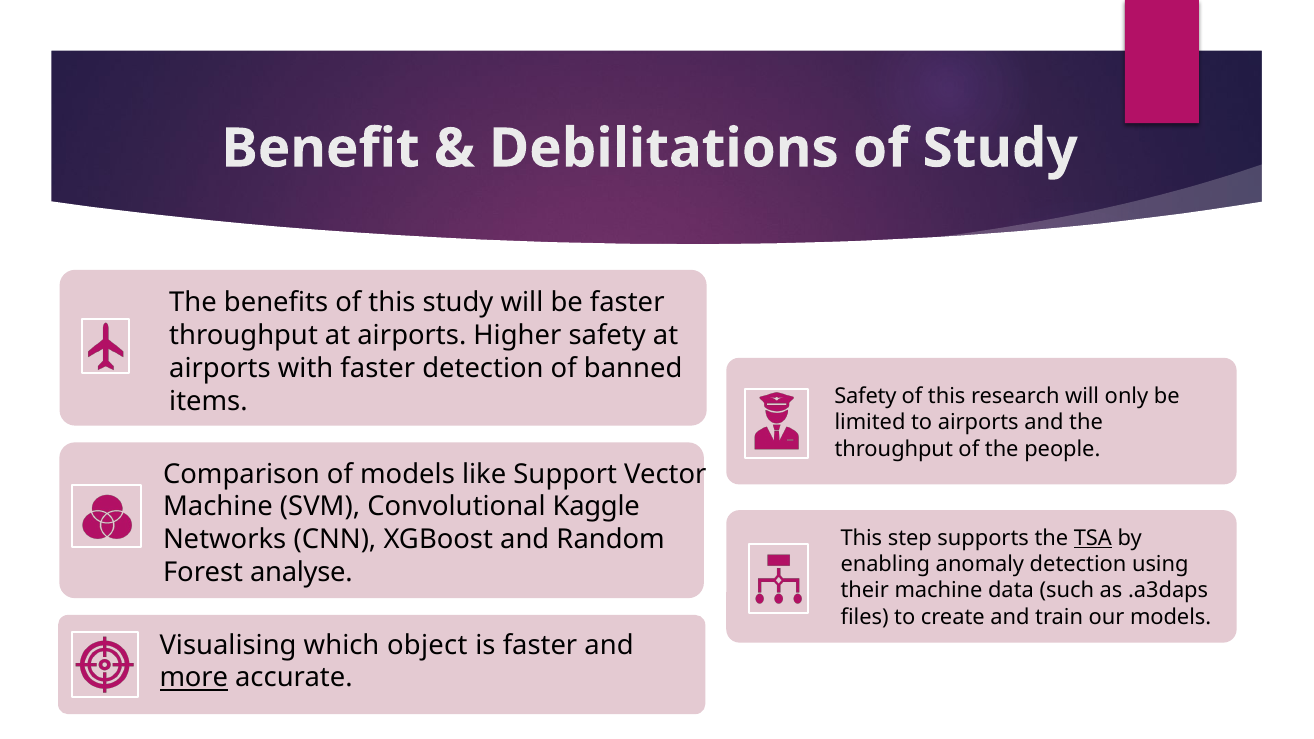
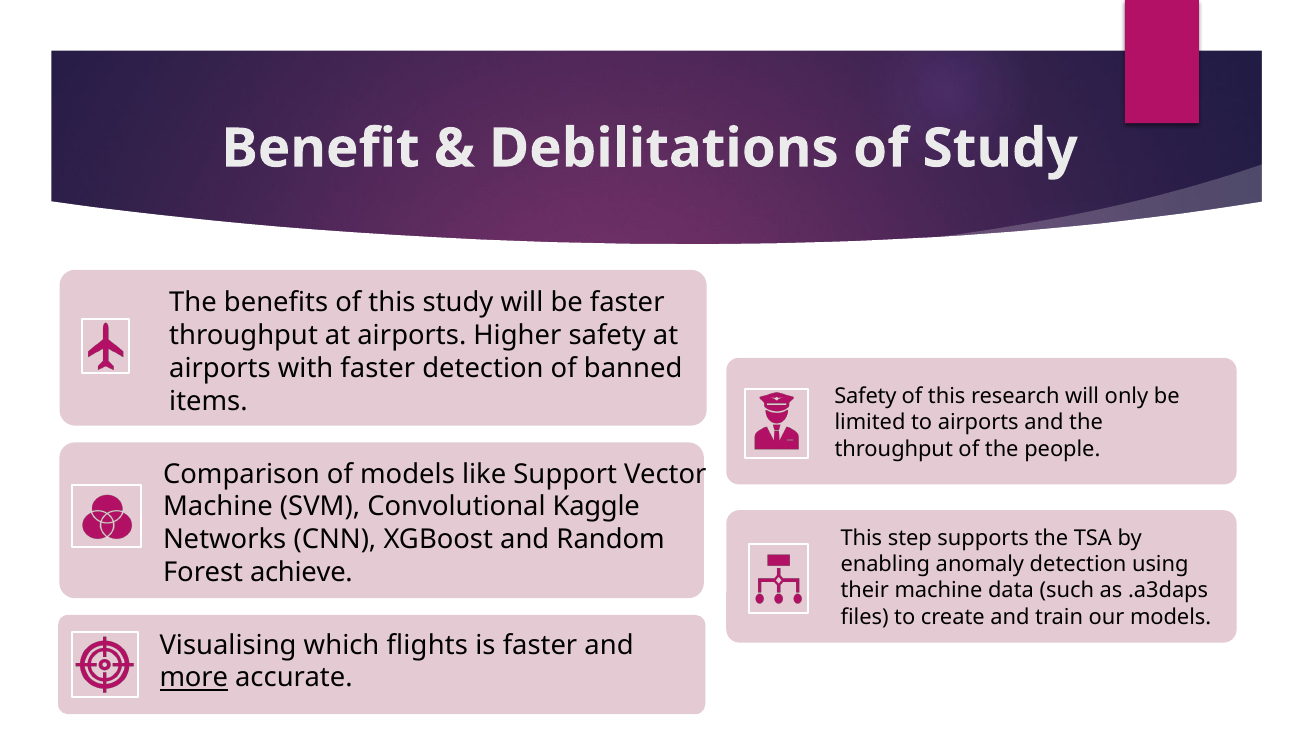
TSA underline: present -> none
analyse: analyse -> achieve
object: object -> flights
